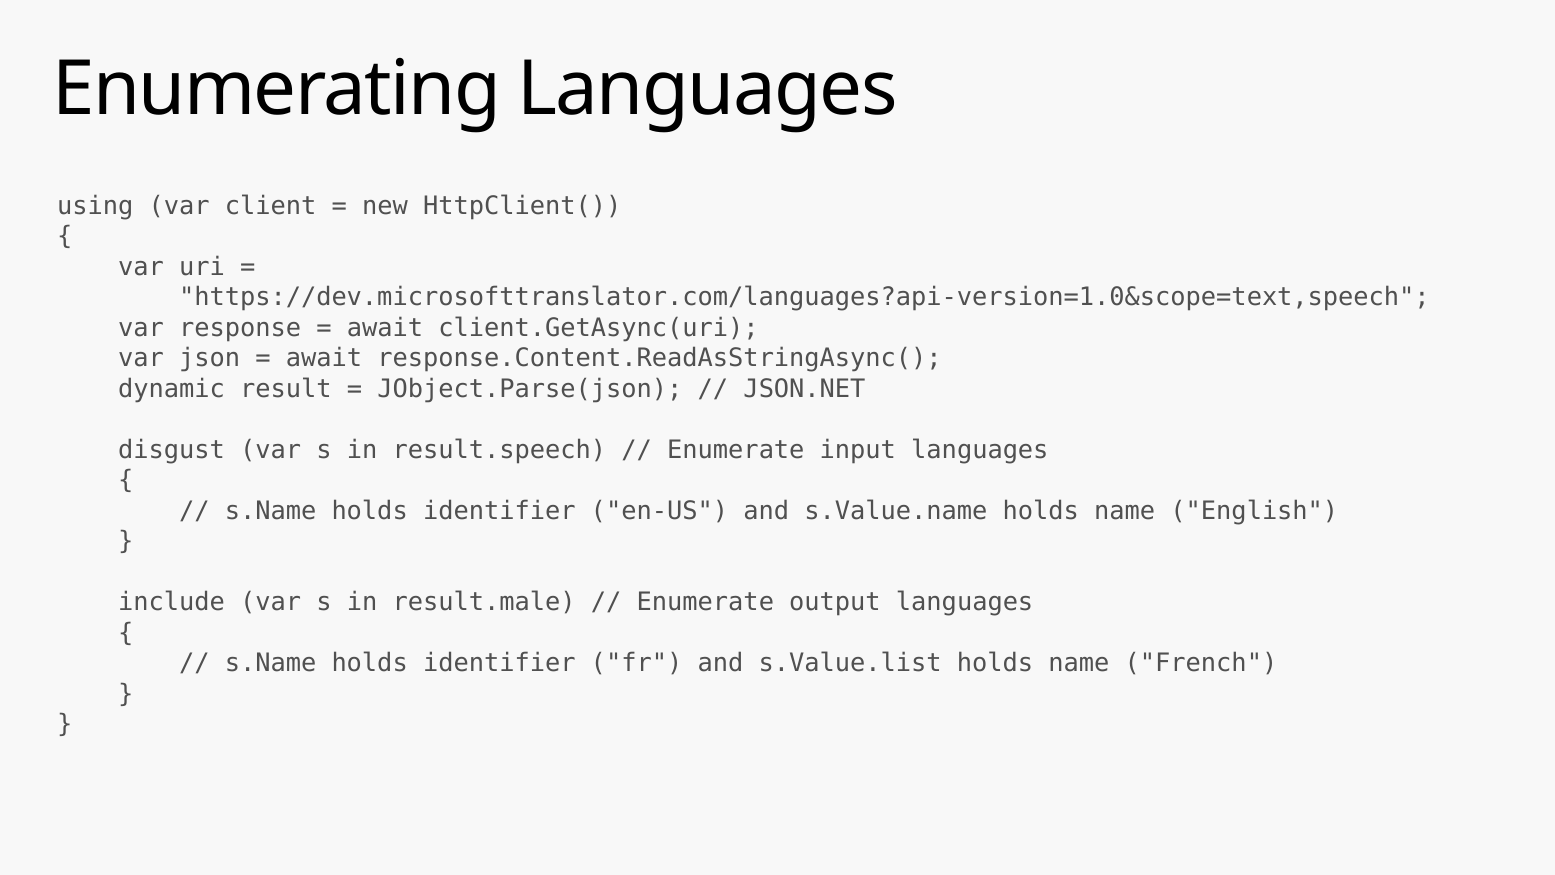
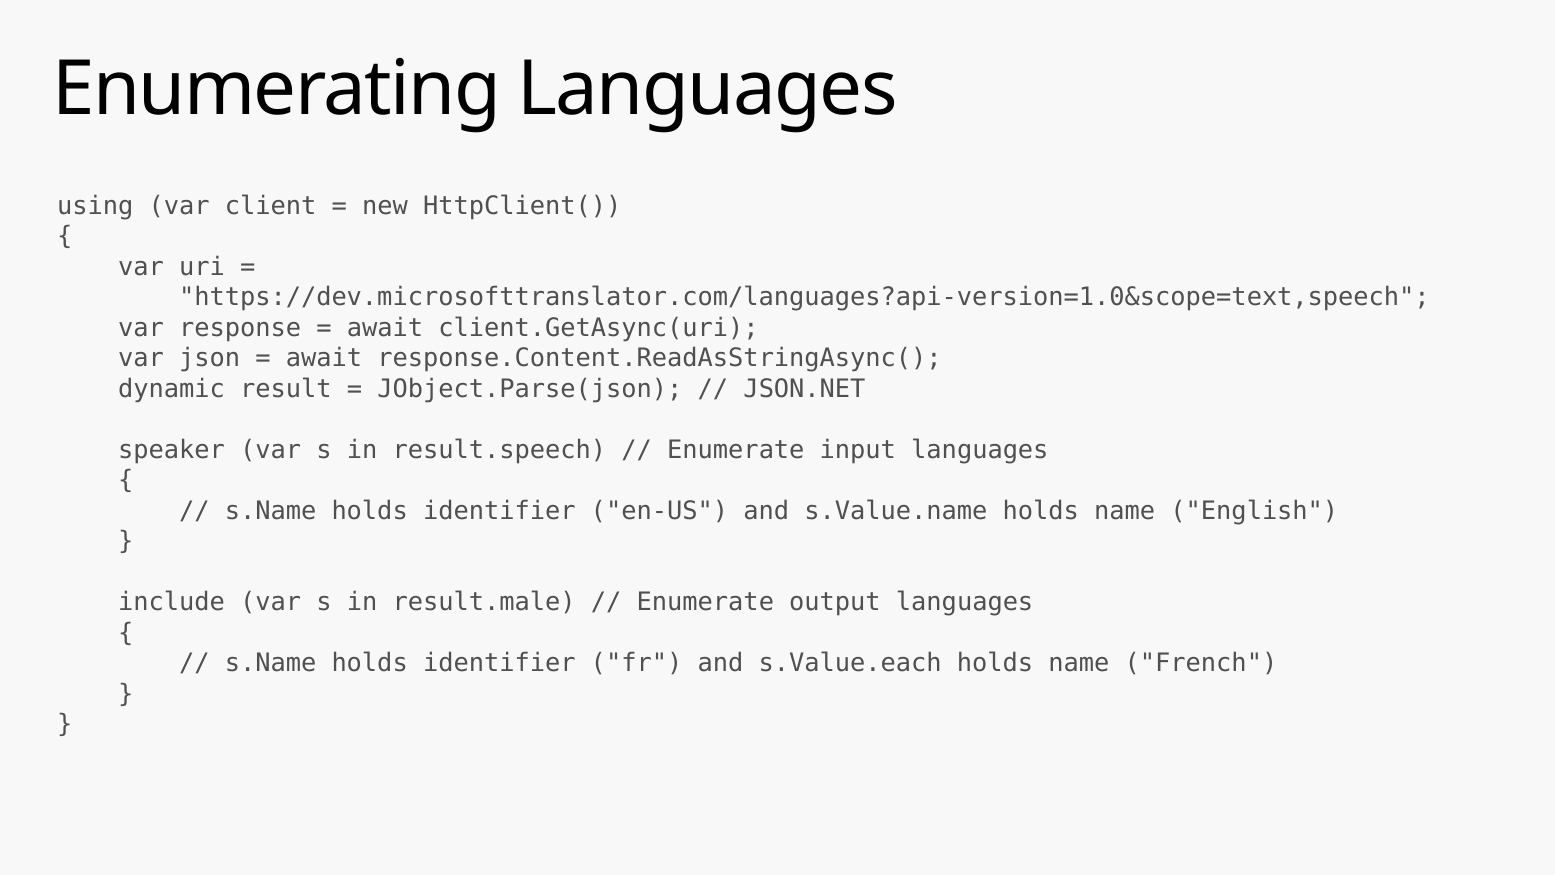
disgust: disgust -> speaker
s.Value.list: s.Value.list -> s.Value.each
